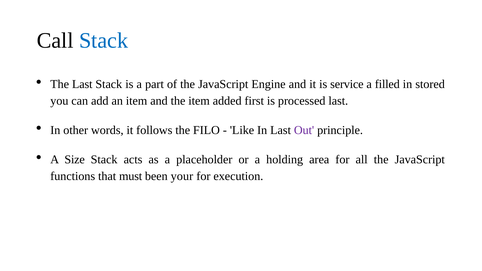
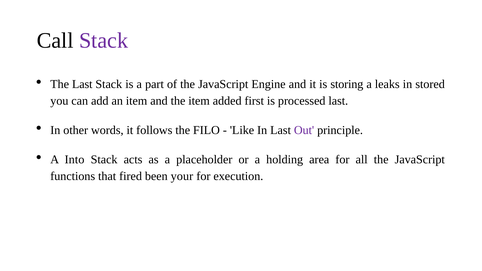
Stack at (104, 40) colour: blue -> purple
service: service -> storing
filled: filled -> leaks
Size: Size -> Into
must: must -> fired
